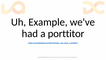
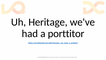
Example: Example -> Heritage
